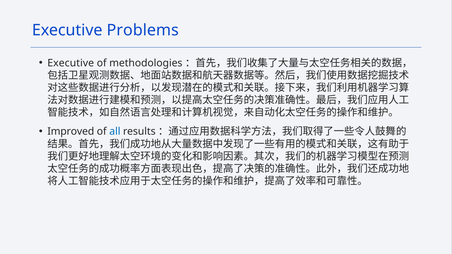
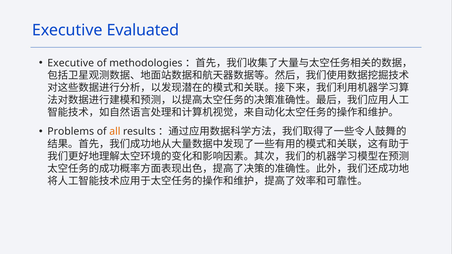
Problems: Problems -> Evaluated
Improved: Improved -> Problems
all colour: blue -> orange
